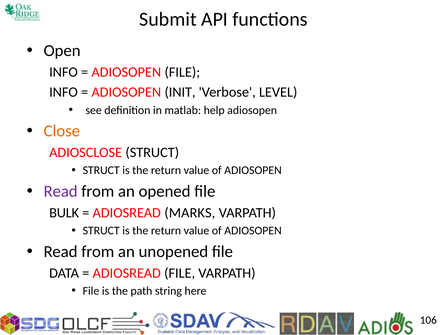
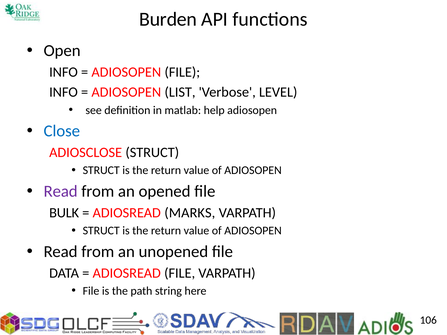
Submit: Submit -> Burden
INIT: INIT -> LIST
Close colour: orange -> blue
